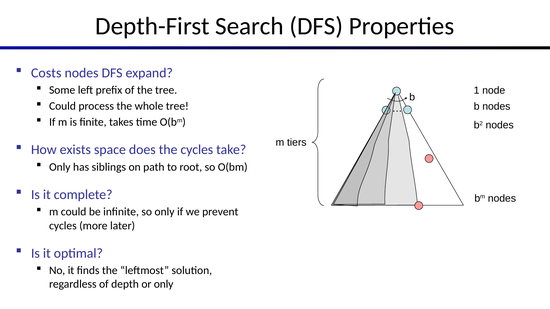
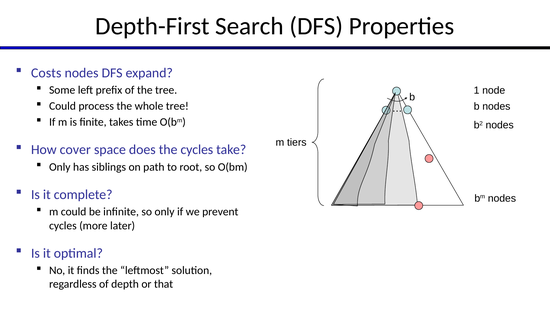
exists: exists -> cover
or only: only -> that
